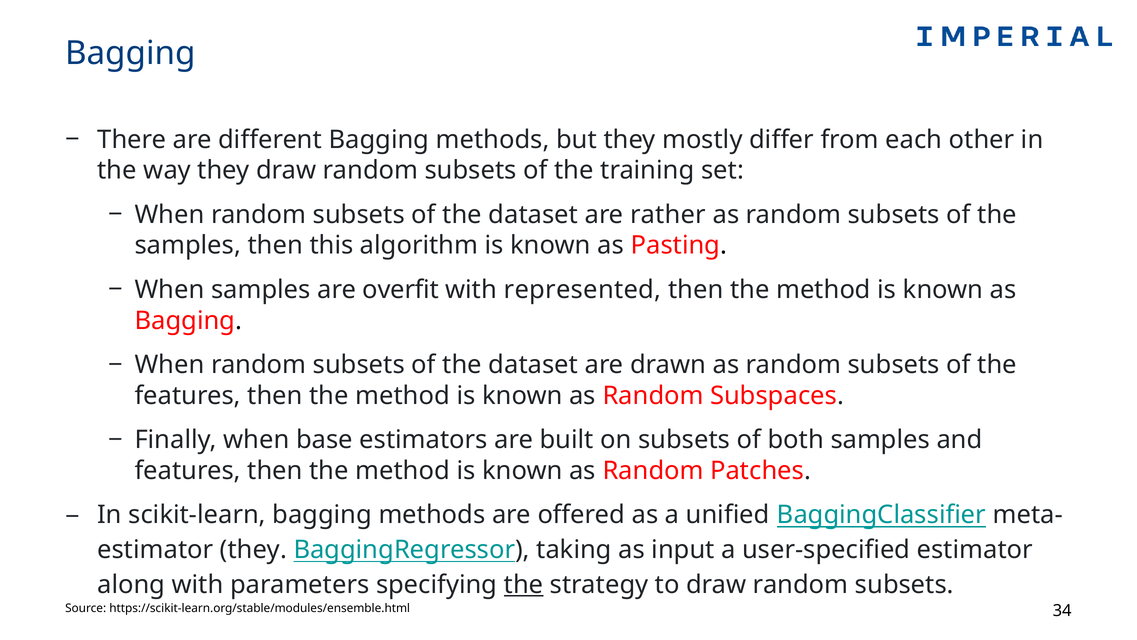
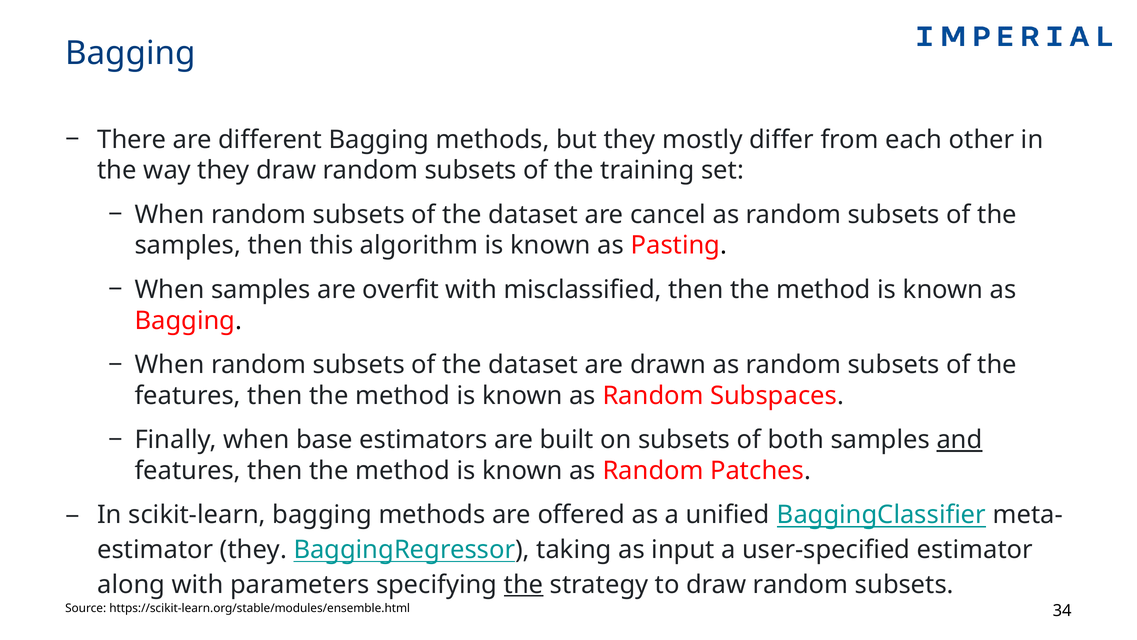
rather: rather -> cancel
represented: represented -> misclassified
and underline: none -> present
